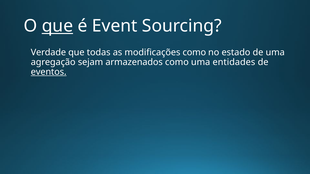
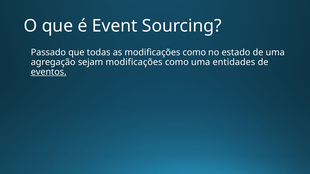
que at (57, 26) underline: present -> none
Verdade: Verdade -> Passado
sejam armazenados: armazenados -> modificações
